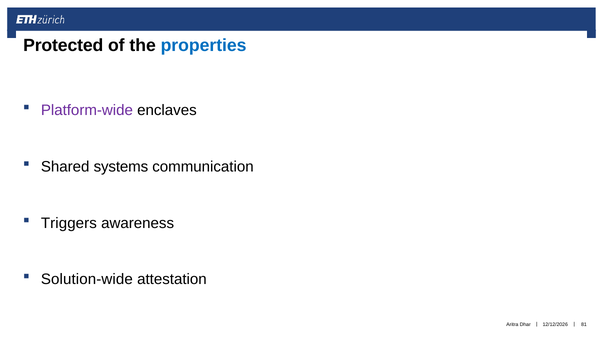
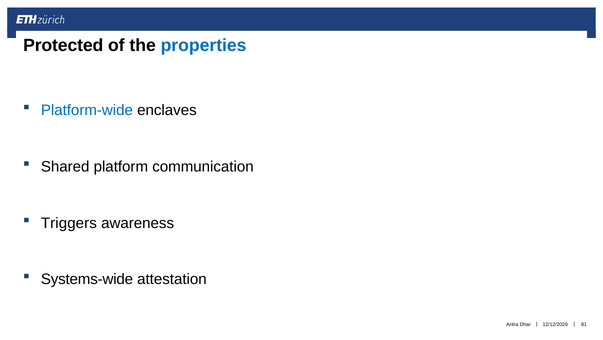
Platform-wide colour: purple -> blue
systems: systems -> platform
Solution-wide: Solution-wide -> Systems-wide
